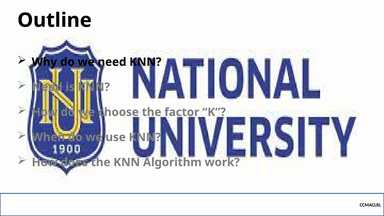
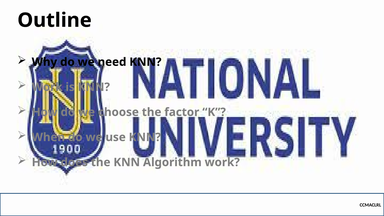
Need at (47, 87): Need -> Work
